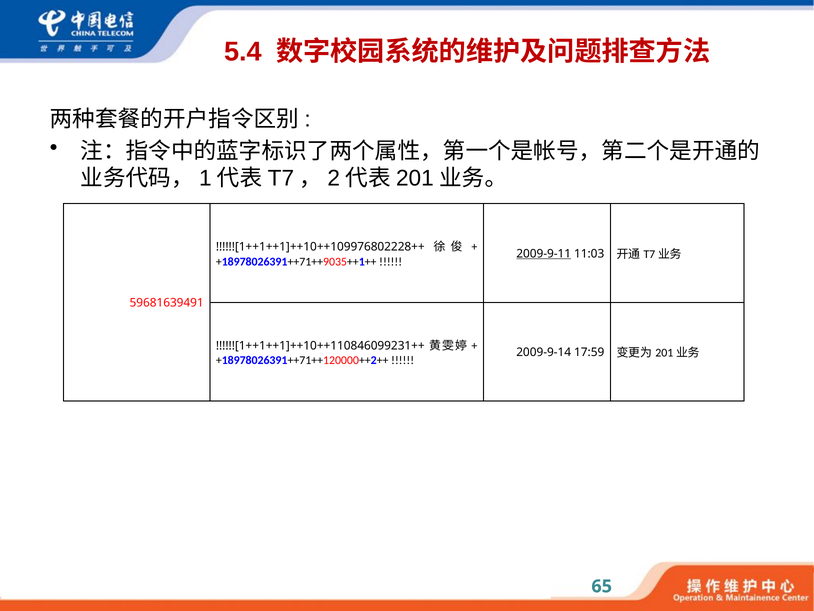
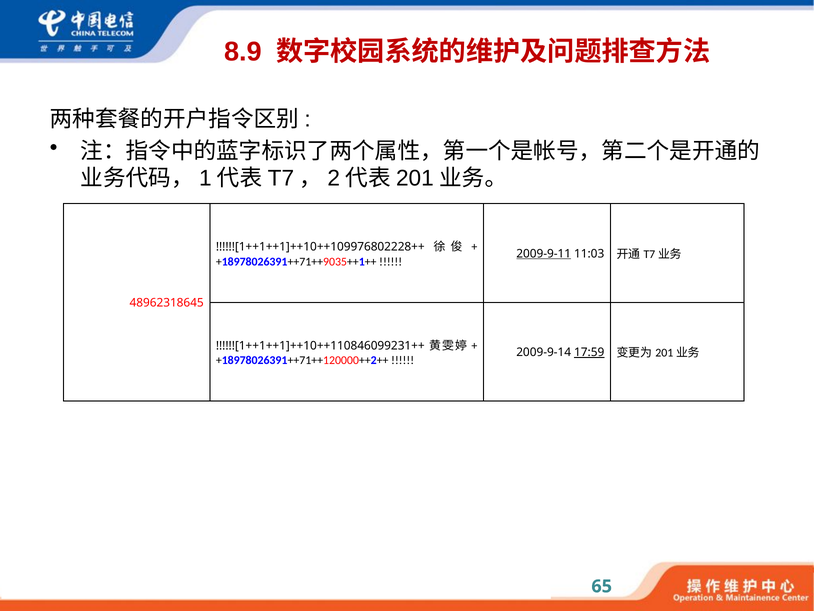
5.4: 5.4 -> 8.9
59681639491: 59681639491 -> 48962318645
17:59 underline: none -> present
